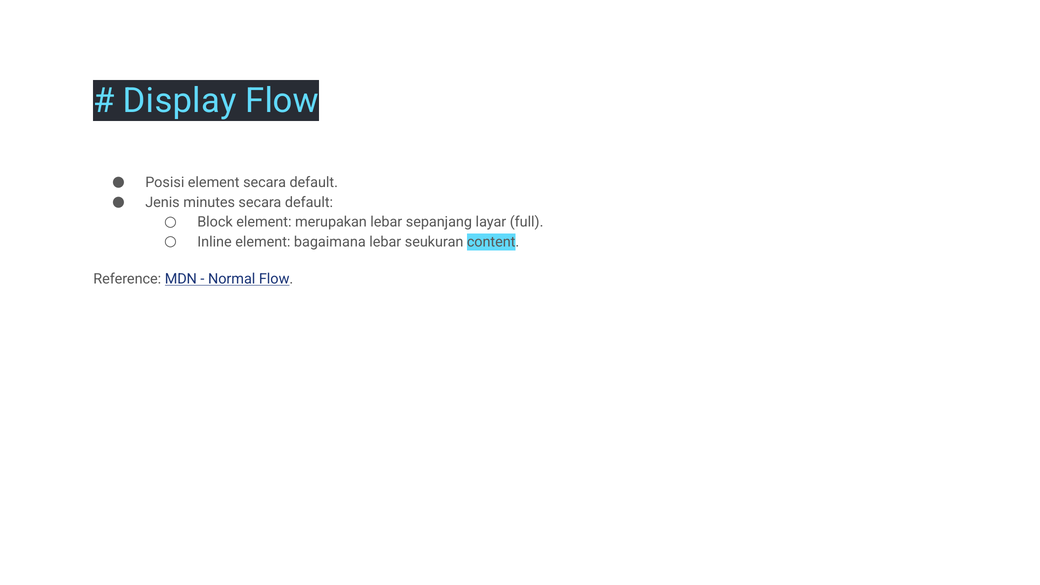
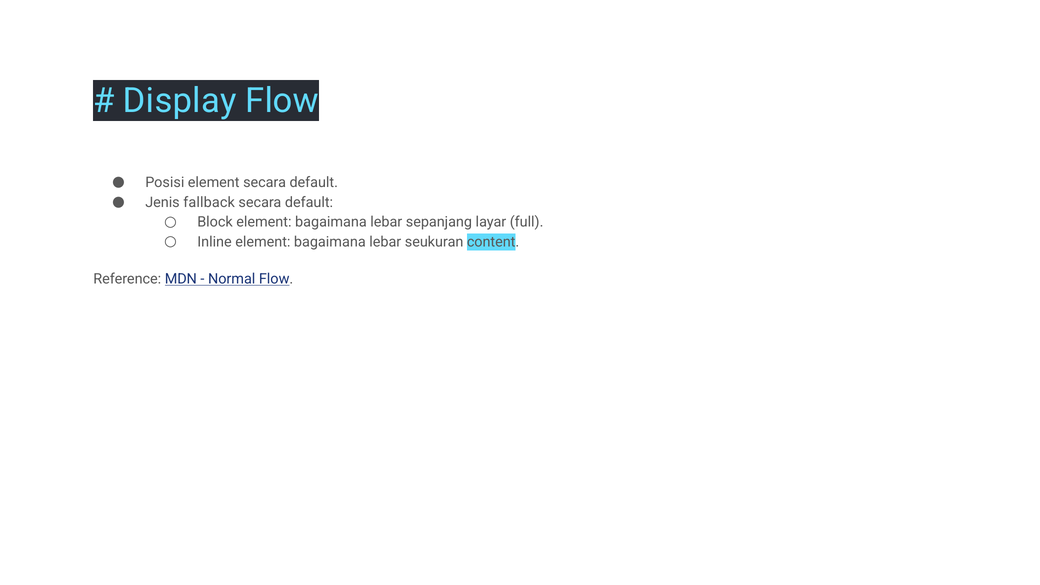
minutes: minutes -> fallback
Block element merupakan: merupakan -> bagaimana
